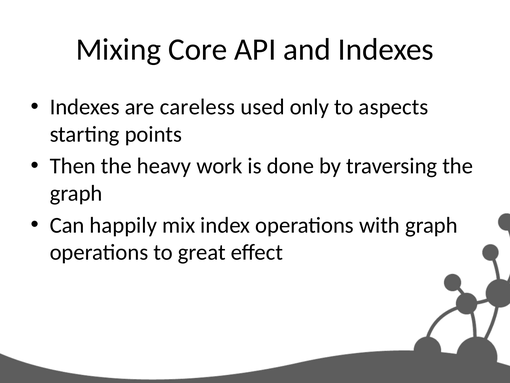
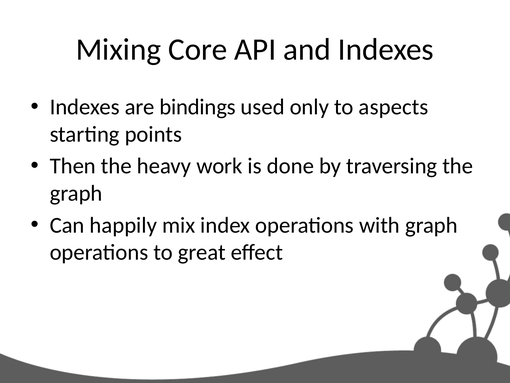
careless: careless -> bindings
